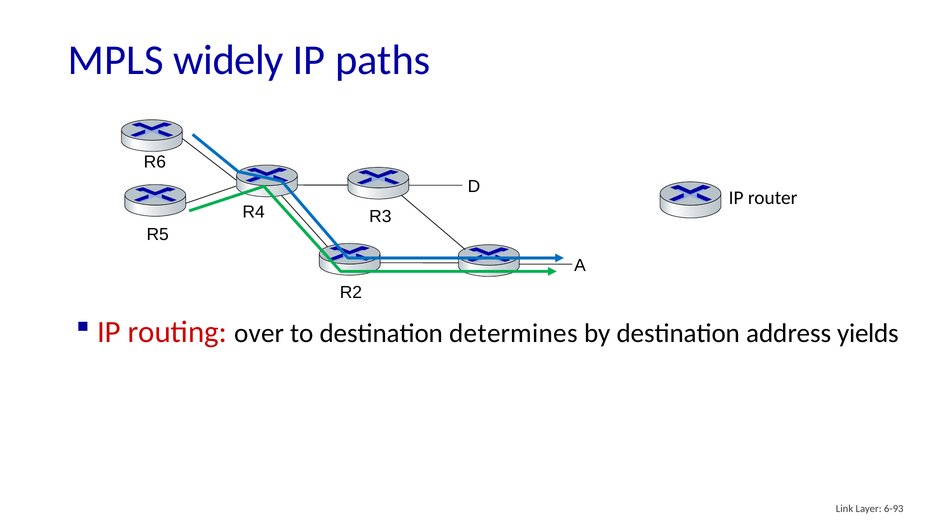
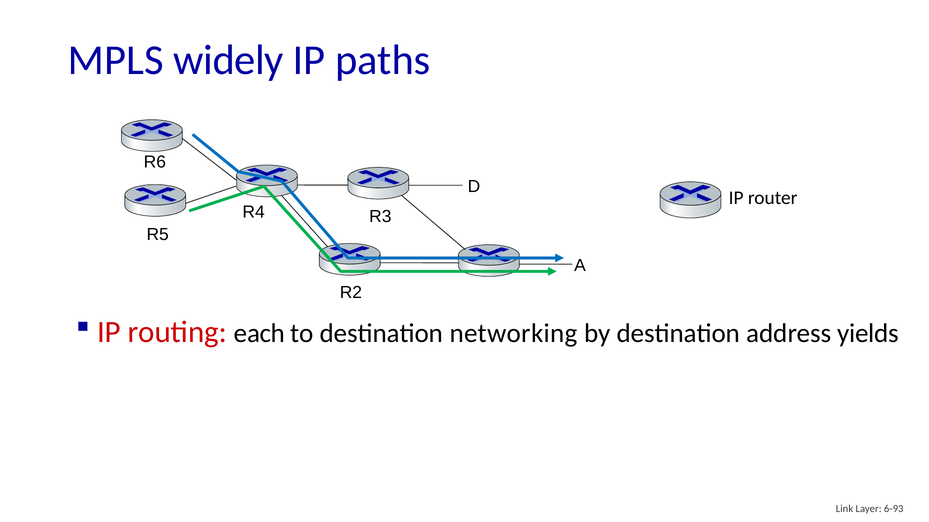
over: over -> each
determines: determines -> networking
